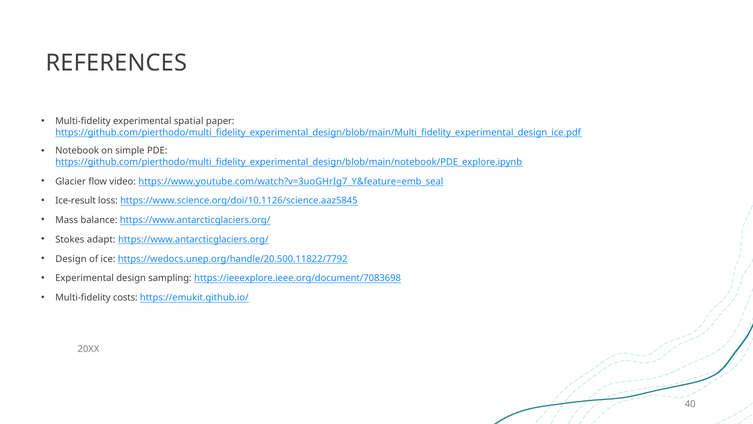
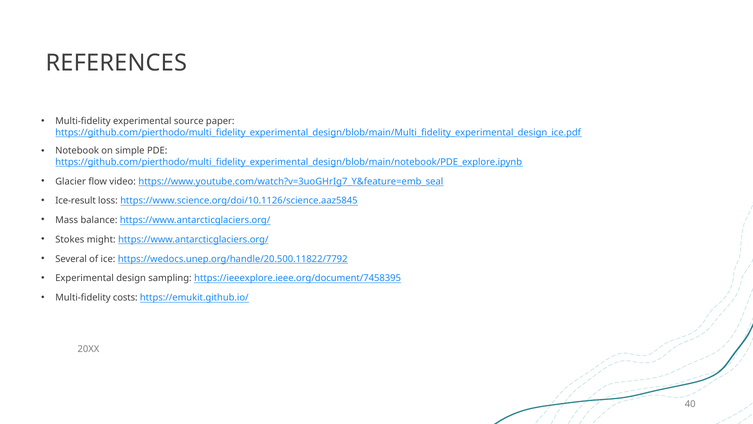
spatial: spatial -> source
adapt: adapt -> might
Design at (71, 259): Design -> Several
https://ieeexplore.ieee.org/document/7083698: https://ieeexplore.ieee.org/document/7083698 -> https://ieeexplore.ieee.org/document/7458395
